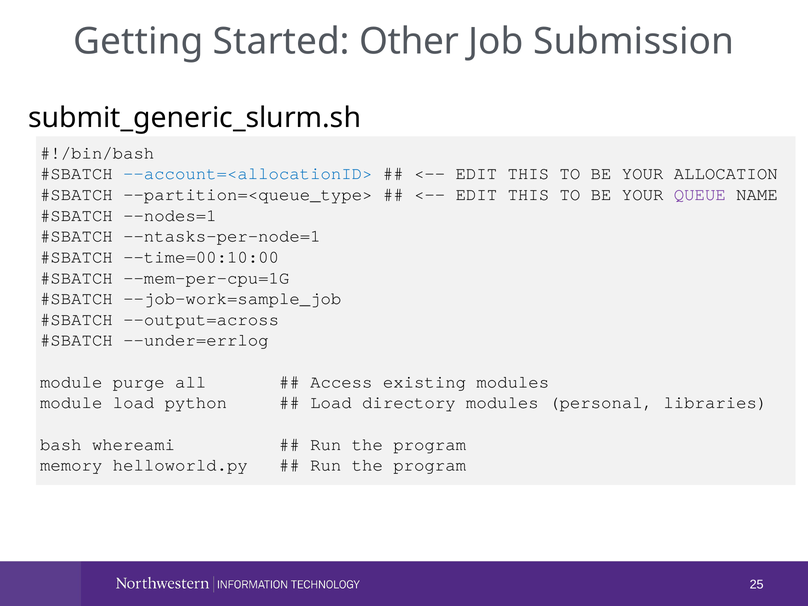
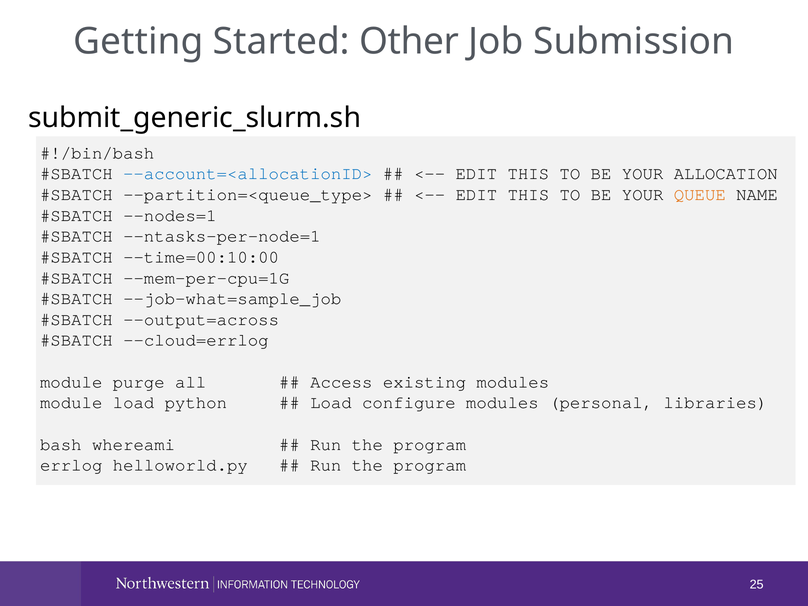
QUEUE colour: purple -> orange
--job-work=sample_job: --job-work=sample_job -> --job-what=sample_job
--under=errlog: --under=errlog -> --cloud=errlog
directory: directory -> configure
memory: memory -> errlog
